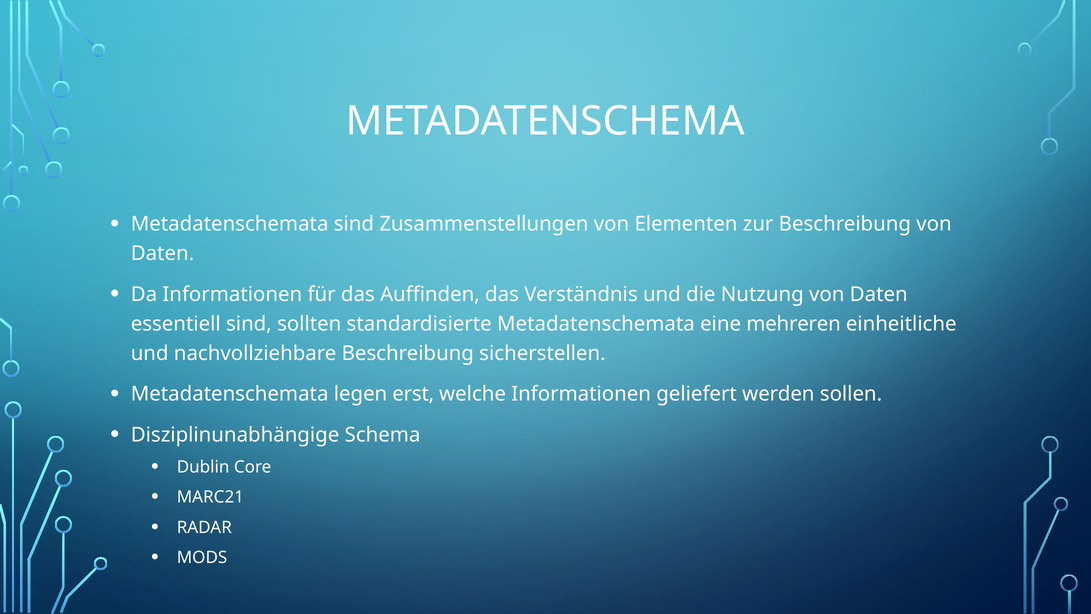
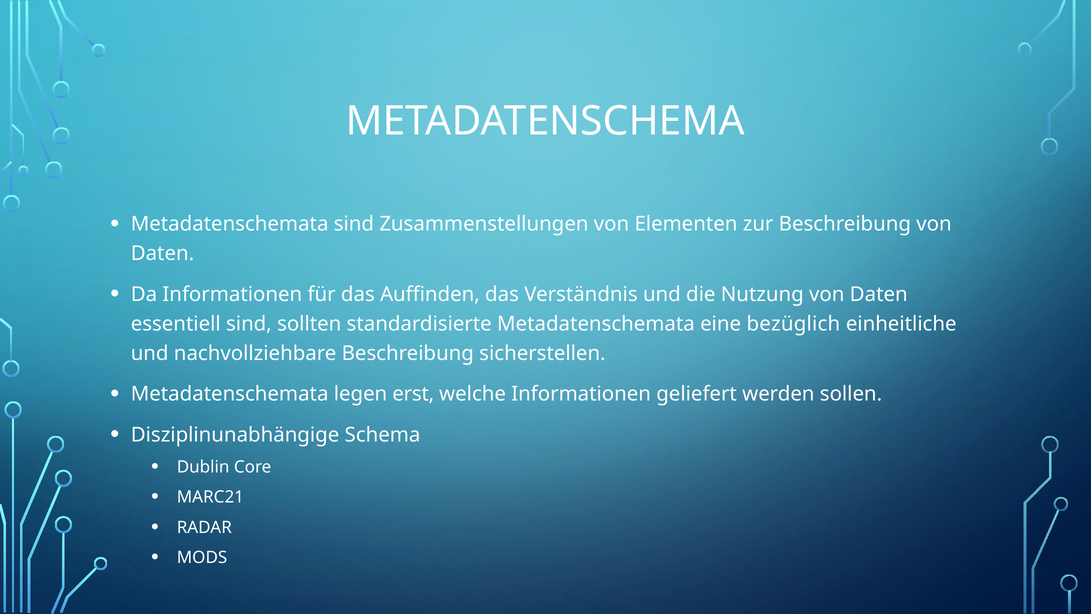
mehreren: mehreren -> bezüglich
